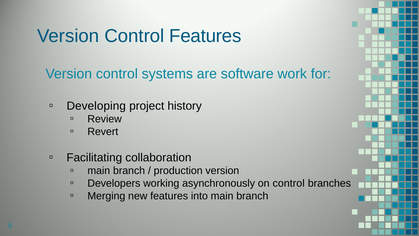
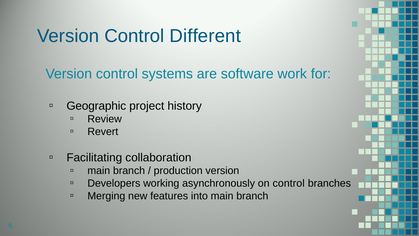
Control Features: Features -> Different
Developing: Developing -> Geographic
